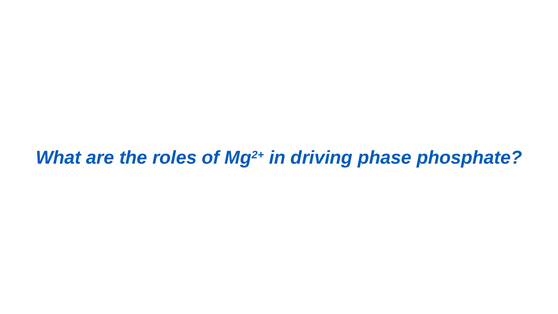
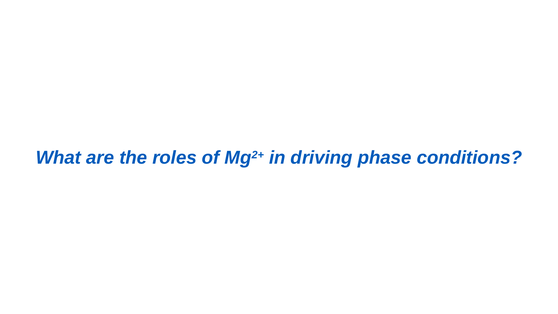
phosphate: phosphate -> conditions
